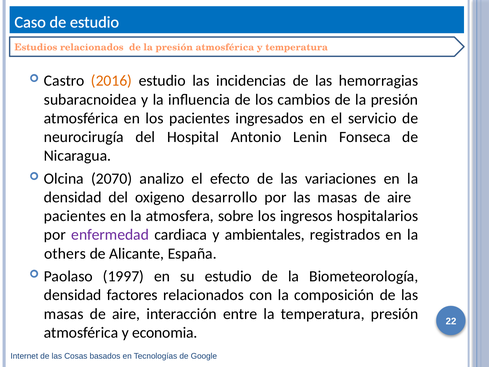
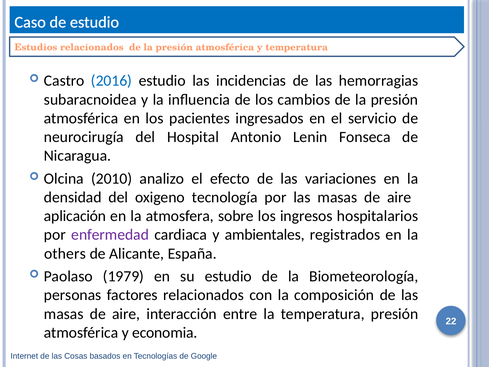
2016 colour: orange -> blue
2070: 2070 -> 2010
desarrollo: desarrollo -> tecnología
pacientes at (75, 216): pacientes -> aplicación
1997: 1997 -> 1979
densidad at (73, 295): densidad -> personas
